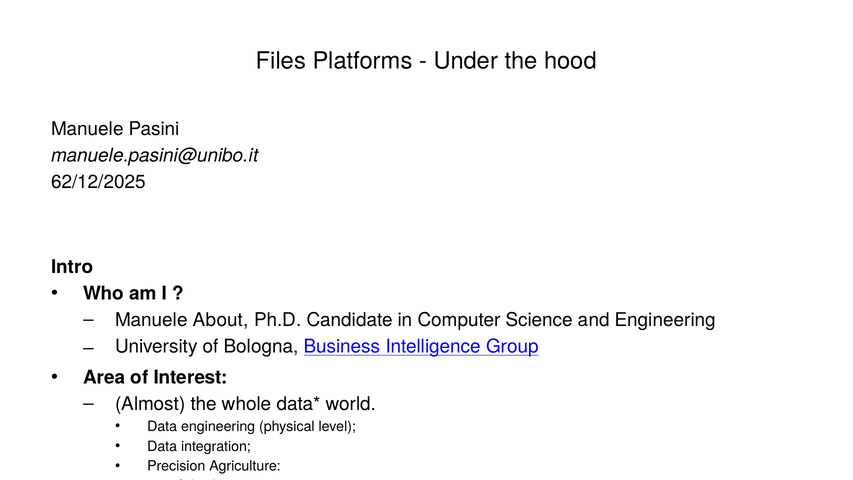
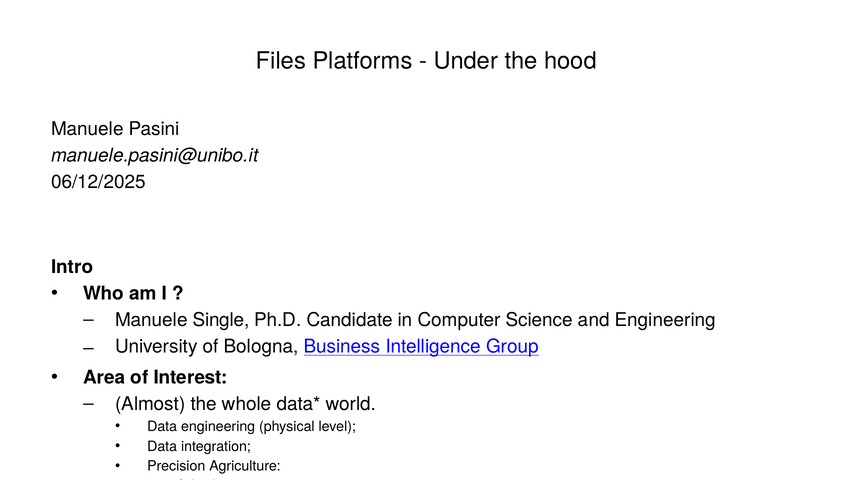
62/12/2025: 62/12/2025 -> 06/12/2025
Manuele About: About -> Single
